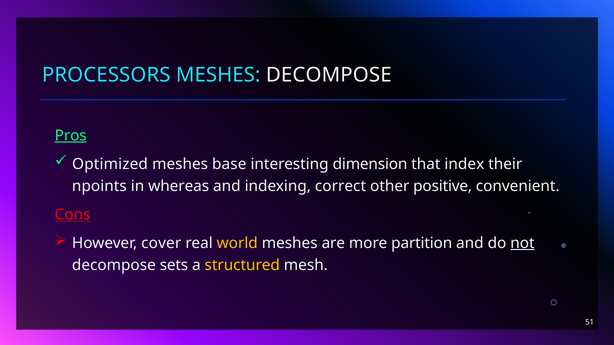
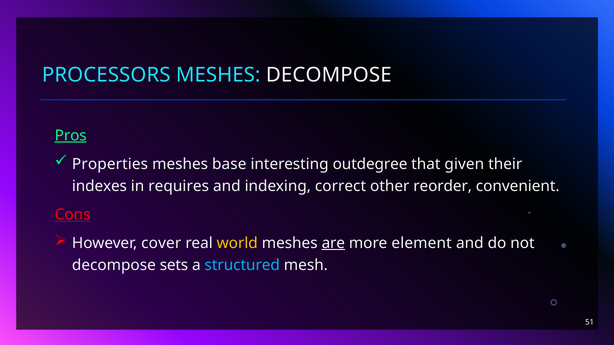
Optimized: Optimized -> Properties
dimension: dimension -> outdegree
index: index -> given
npoints: npoints -> indexes
whereas: whereas -> requires
positive: positive -> reorder
are underline: none -> present
partition: partition -> element
not underline: present -> none
structured colour: yellow -> light blue
